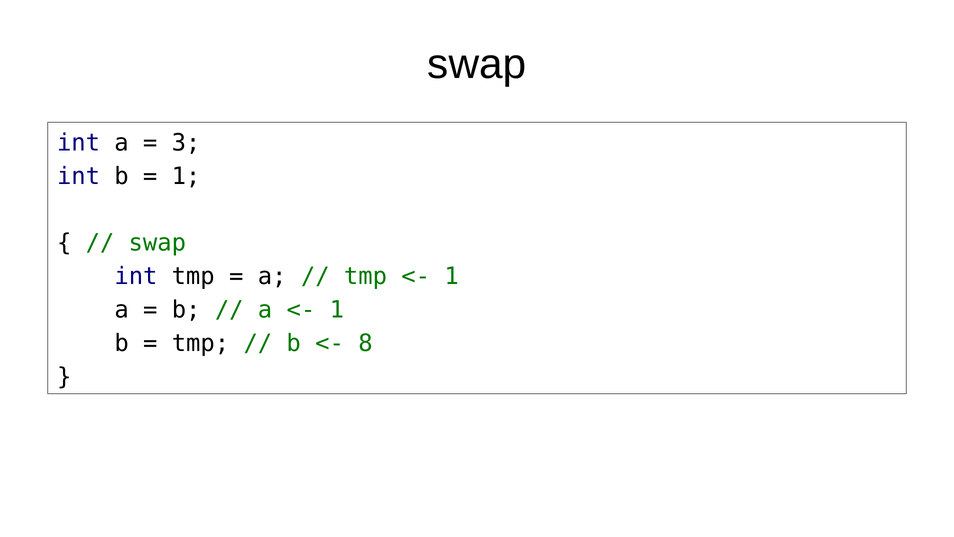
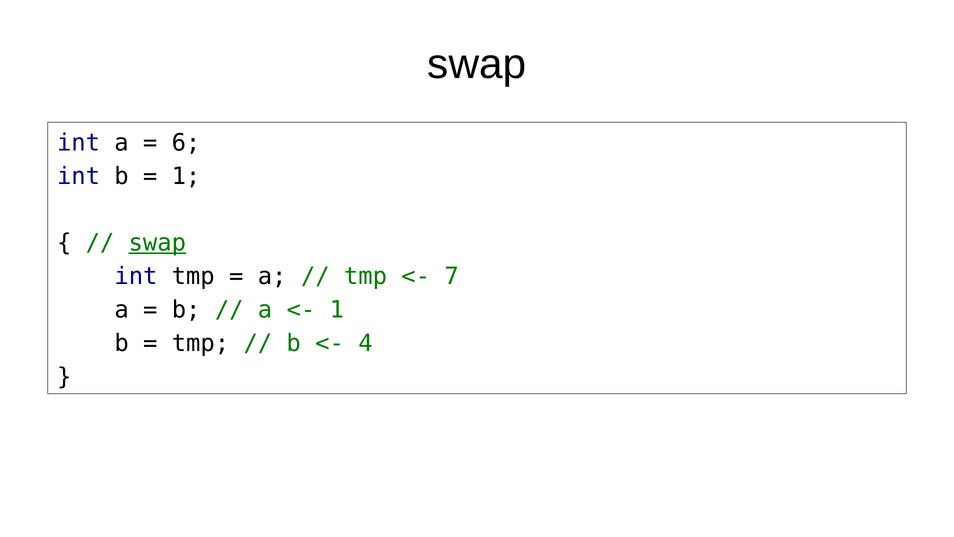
3: 3 -> 6
swap at (157, 243) underline: none -> present
1 at (452, 276): 1 -> 7
8: 8 -> 4
